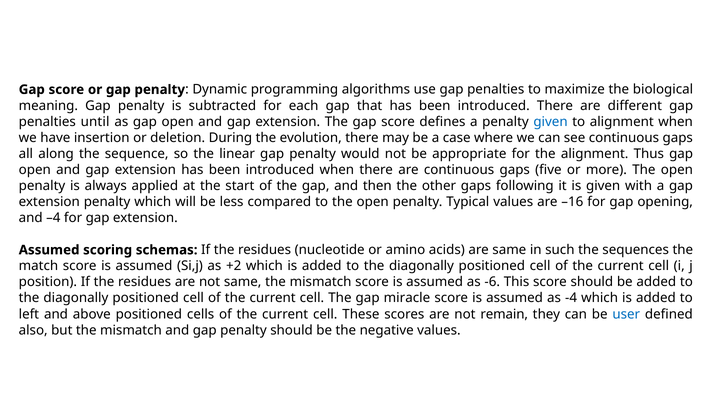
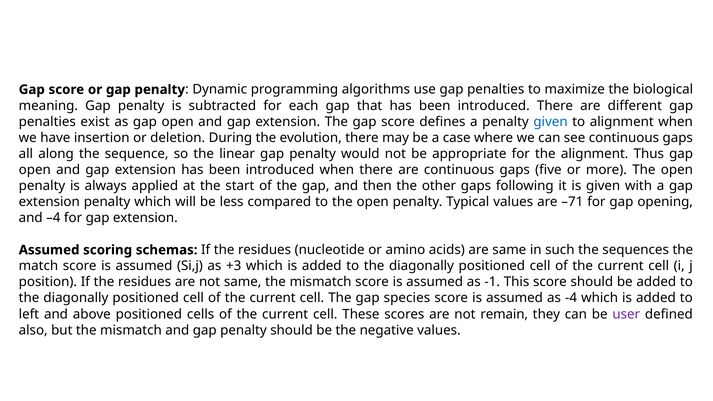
until: until -> exist
–16: –16 -> –71
+2: +2 -> +3
-6: -6 -> -1
miracle: miracle -> species
user colour: blue -> purple
